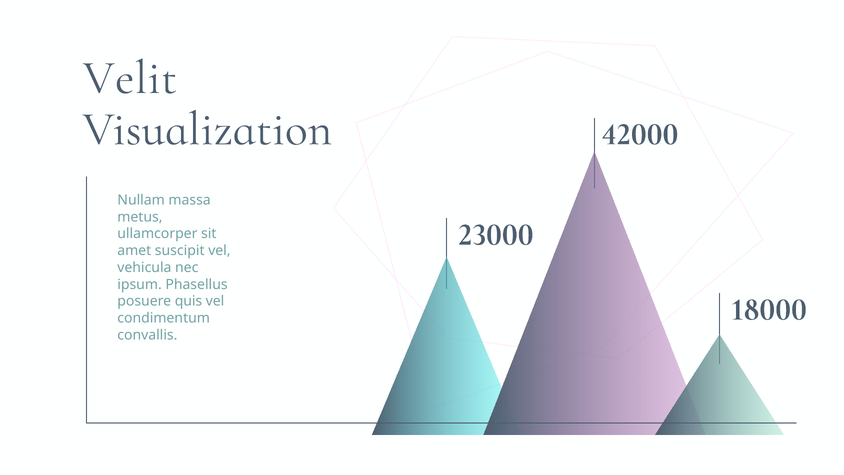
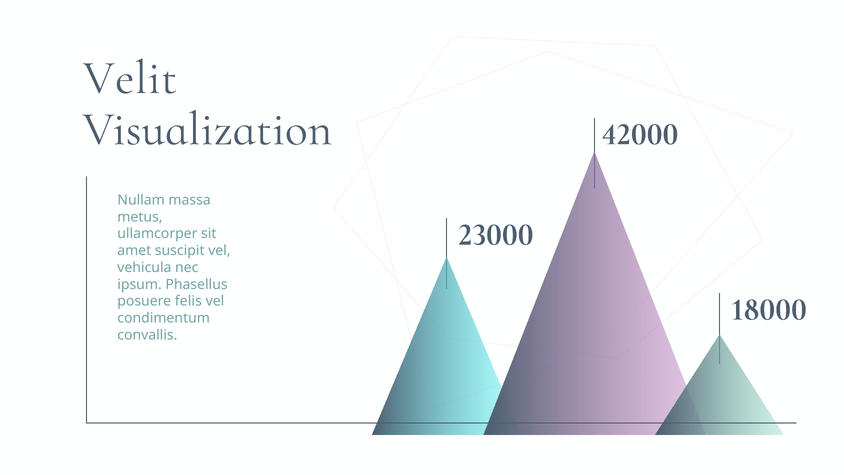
quis: quis -> felis
